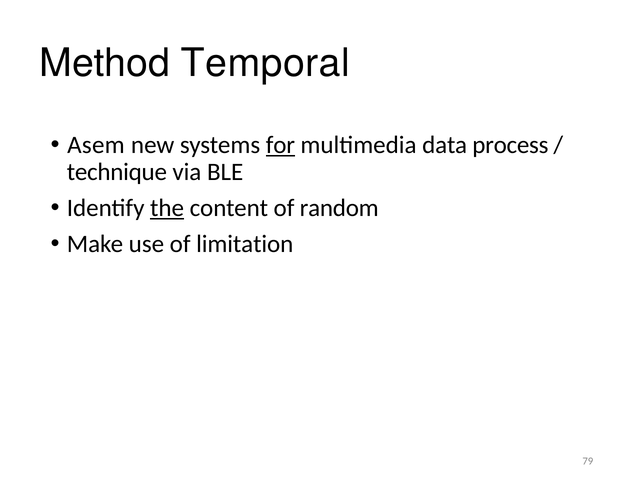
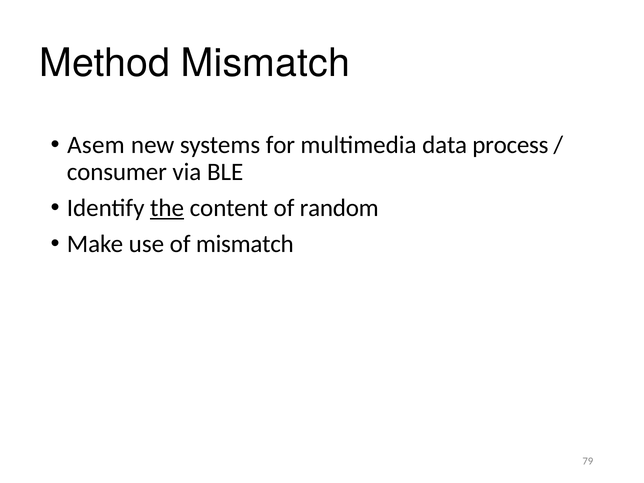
Method Temporal: Temporal -> Mismatch
for underline: present -> none
technique: technique -> consumer
of limitation: limitation -> mismatch
